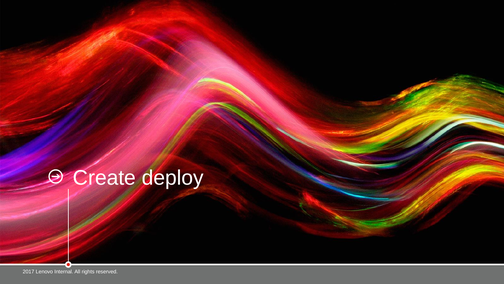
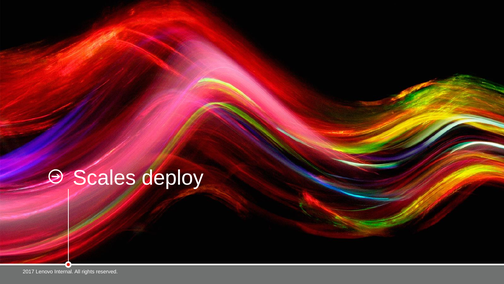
Create: Create -> Scales
